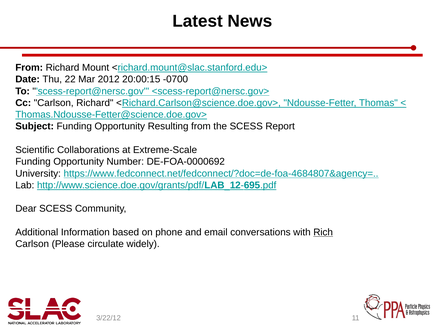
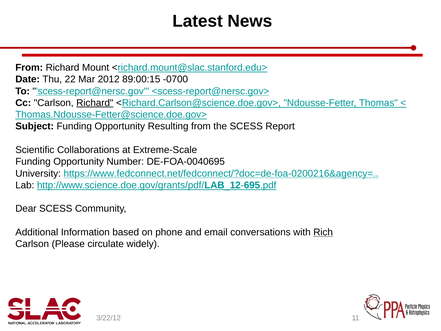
20:00:15: 20:00:15 -> 89:00:15
Richard at (95, 103) underline: none -> present
DE-FOA-0000692: DE-FOA-0000692 -> DE-FOA-0040695
https://www.fedconnect.net/fedconnect/?doc=de-foa-4684807&agency=: https://www.fedconnect.net/fedconnect/?doc=de-foa-4684807&agency= -> https://www.fedconnect.net/fedconnect/?doc=de-foa-0200216&agency=
